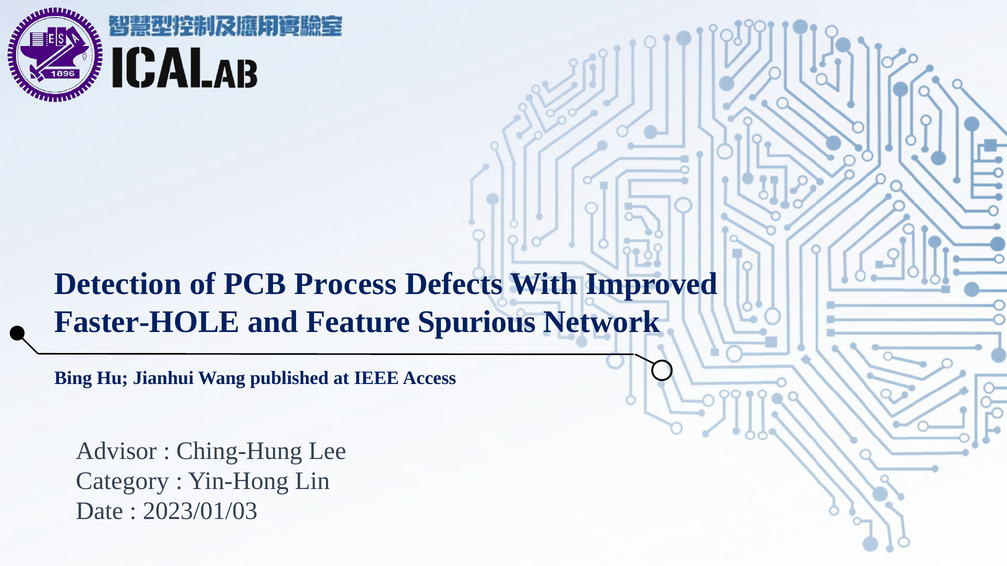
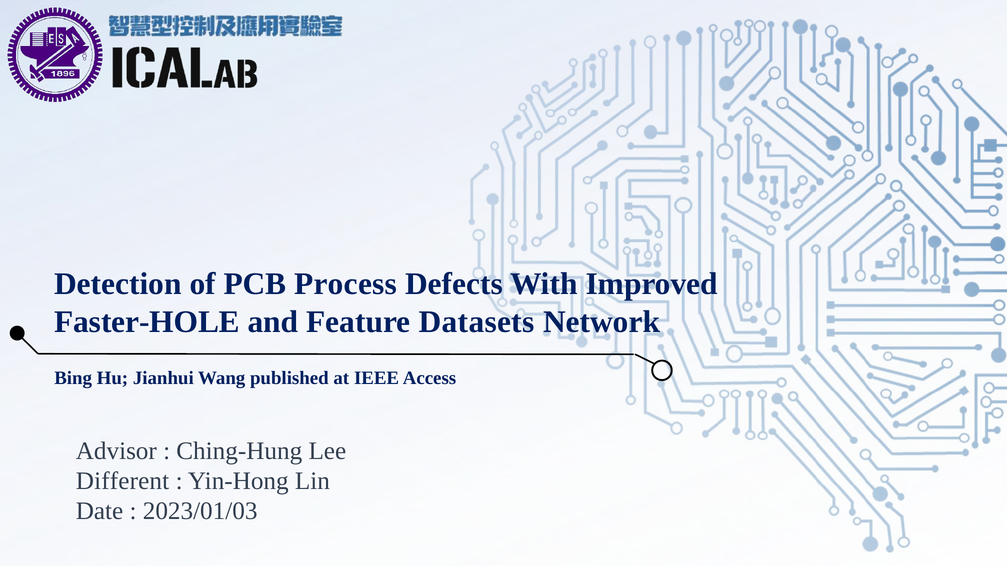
Spurious: Spurious -> Datasets
Category: Category -> Different
